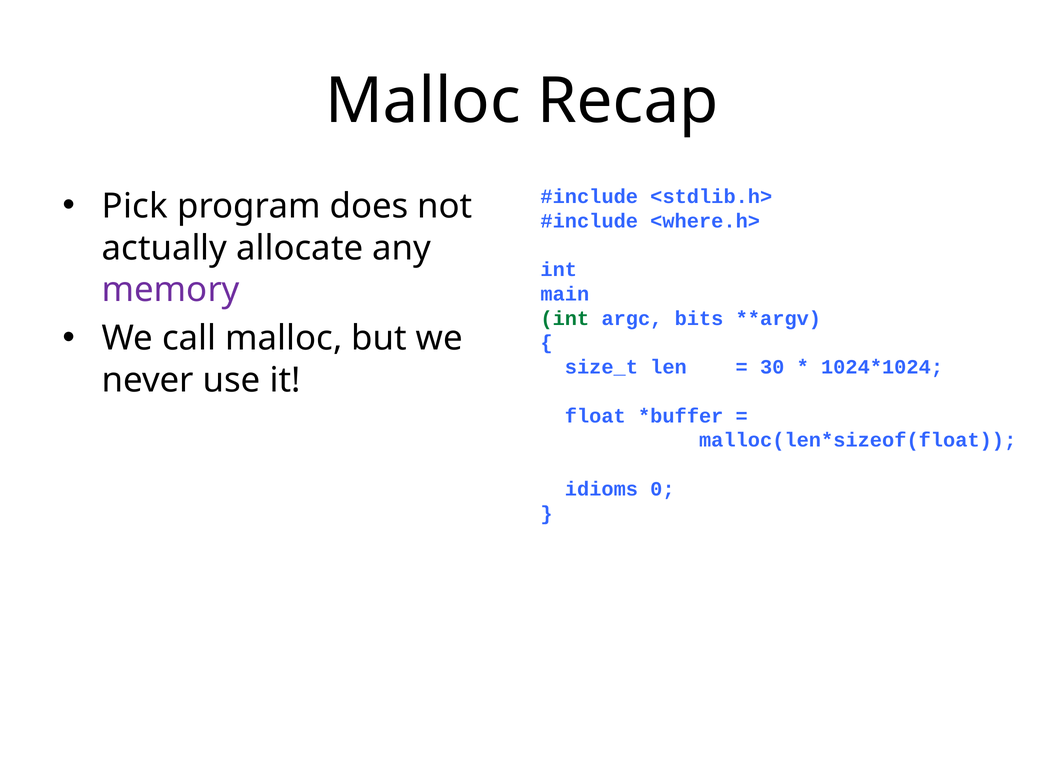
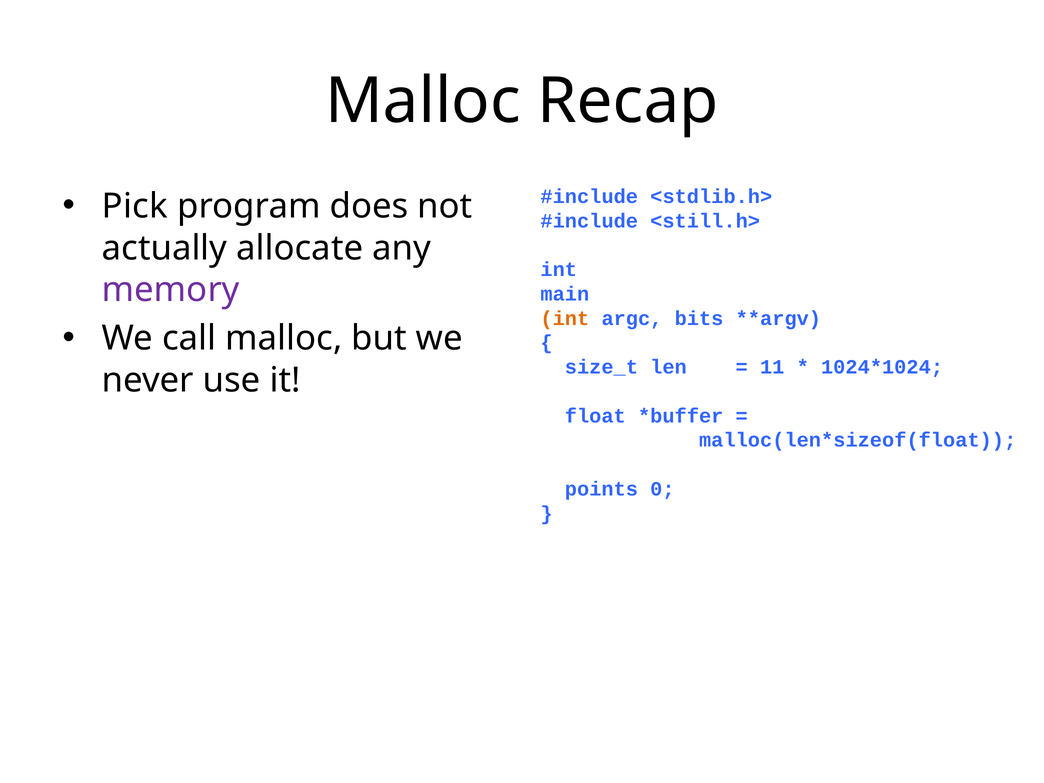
<where.h>: <where.h> -> <still.h>
int at (565, 318) colour: green -> orange
30: 30 -> 11
idioms: idioms -> points
